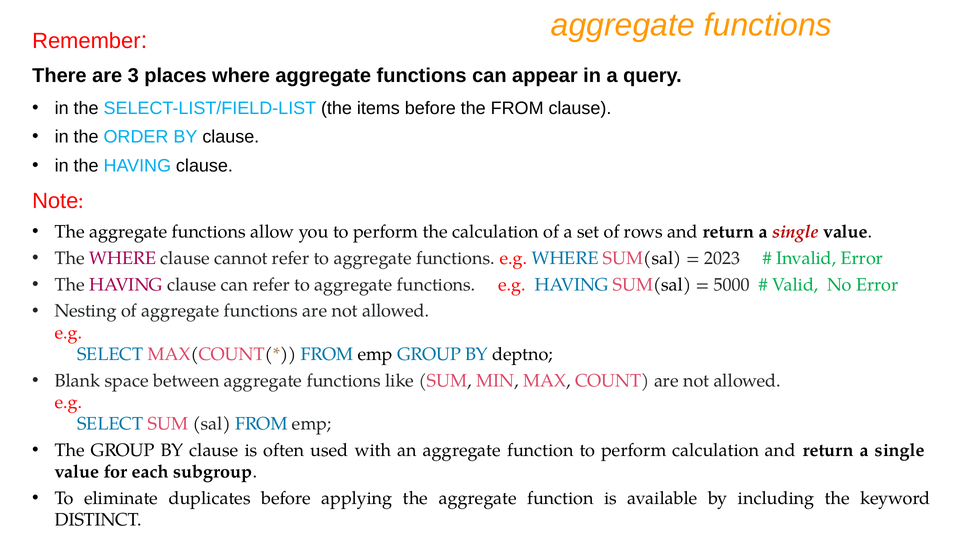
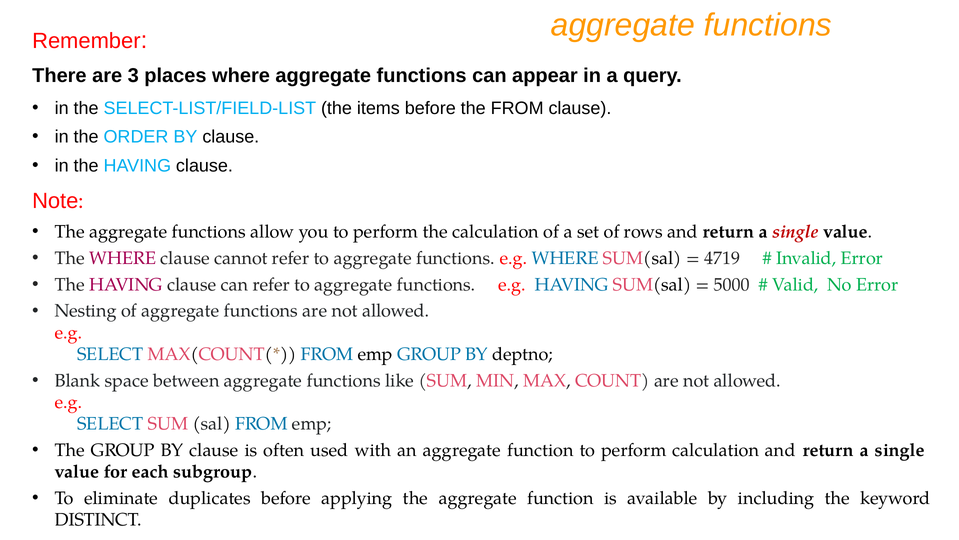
2023: 2023 -> 4719
